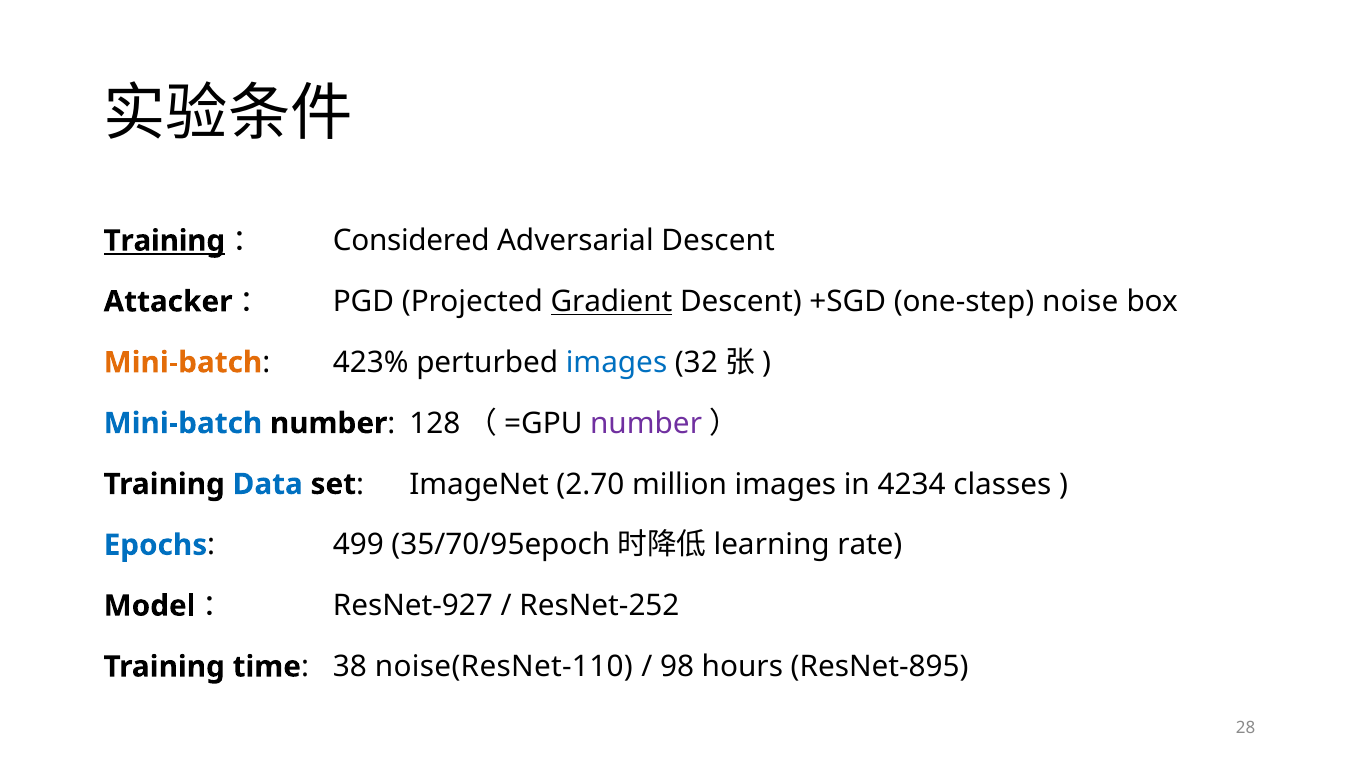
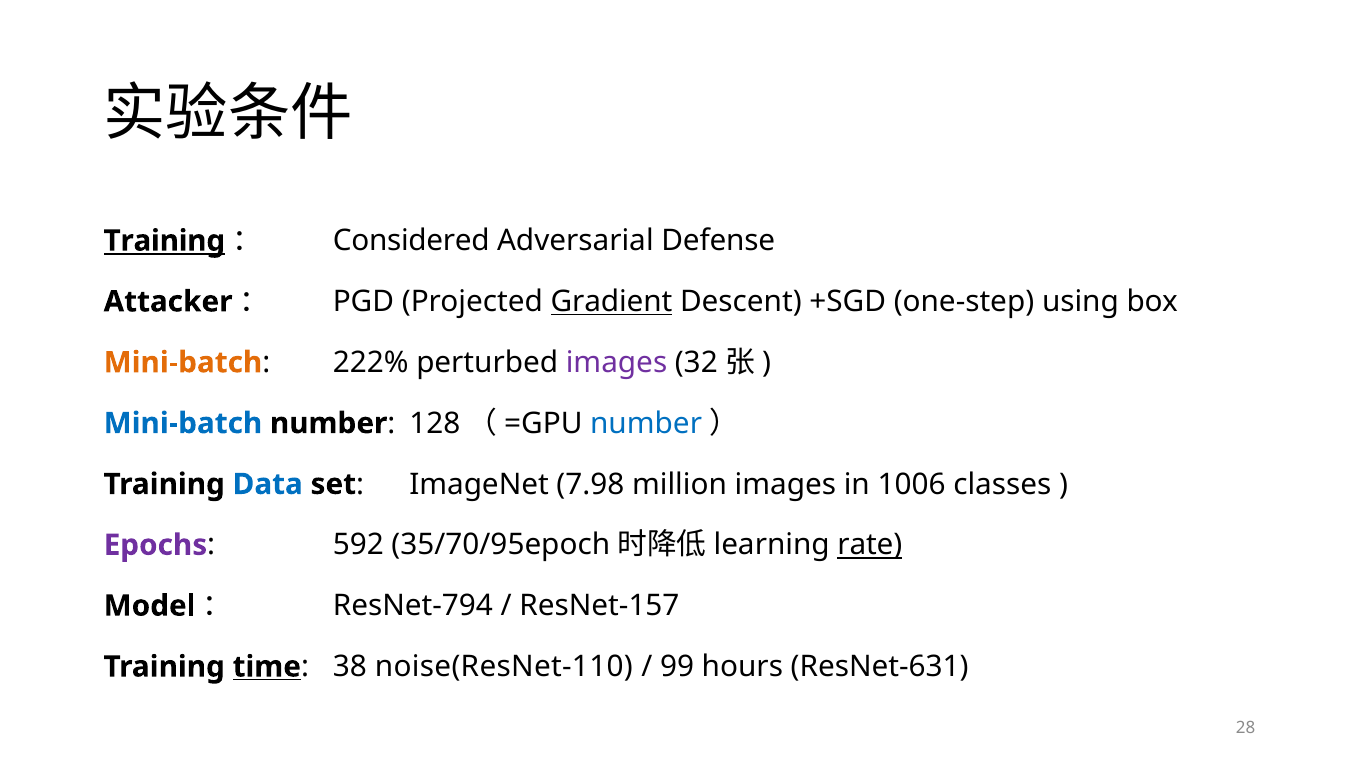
Adversarial Descent: Descent -> Defense
noise: noise -> using
423%: 423% -> 222%
images at (617, 363) colour: blue -> purple
number at (646, 424) colour: purple -> blue
2.70: 2.70 -> 7.98
4234: 4234 -> 1006
Epochs colour: blue -> purple
499: 499 -> 592
rate underline: none -> present
ResNet-927: ResNet-927 -> ResNet-794
ResNet-252: ResNet-252 -> ResNet-157
time underline: none -> present
98: 98 -> 99
ResNet-895: ResNet-895 -> ResNet-631
